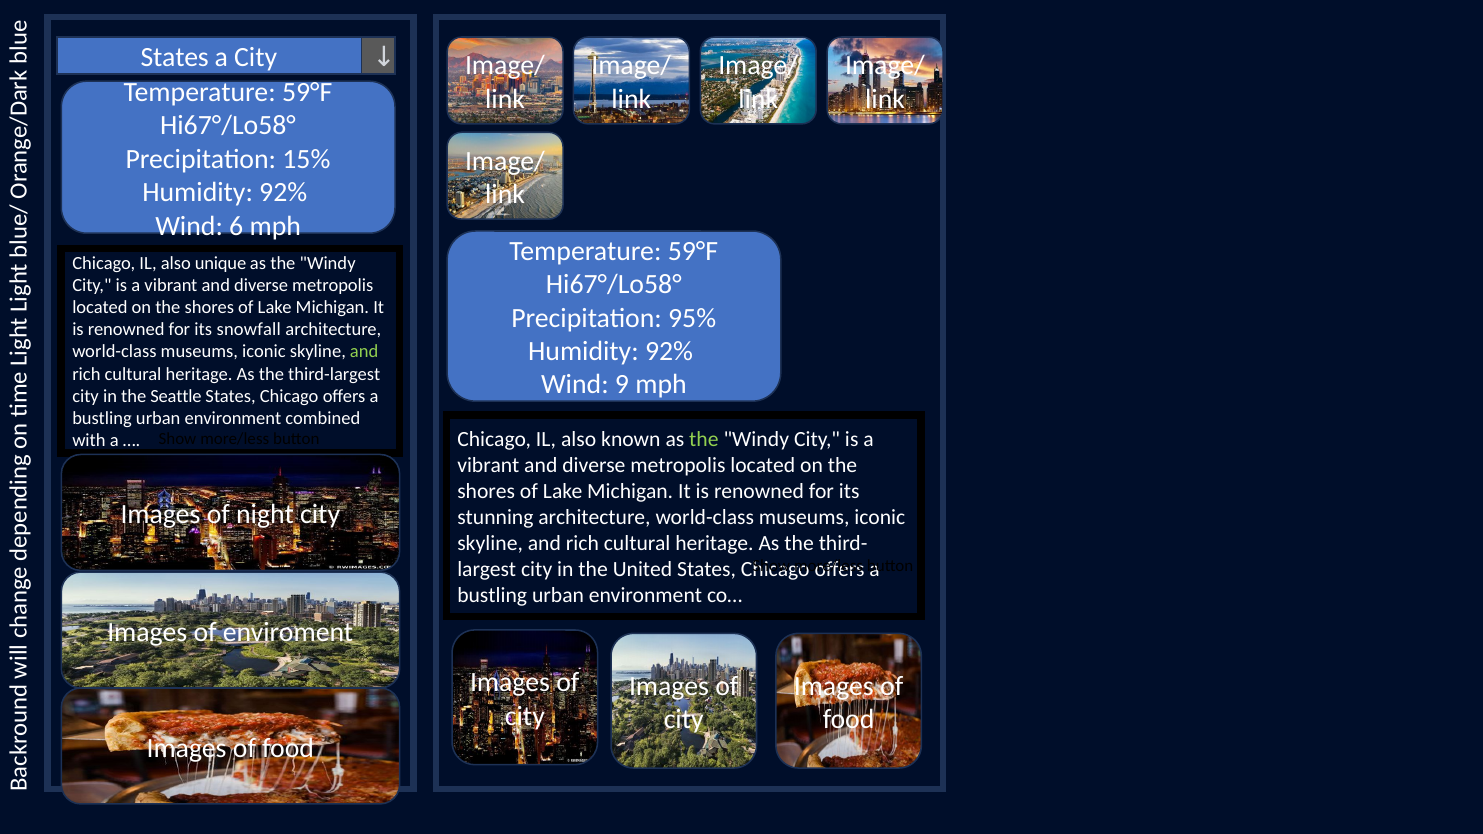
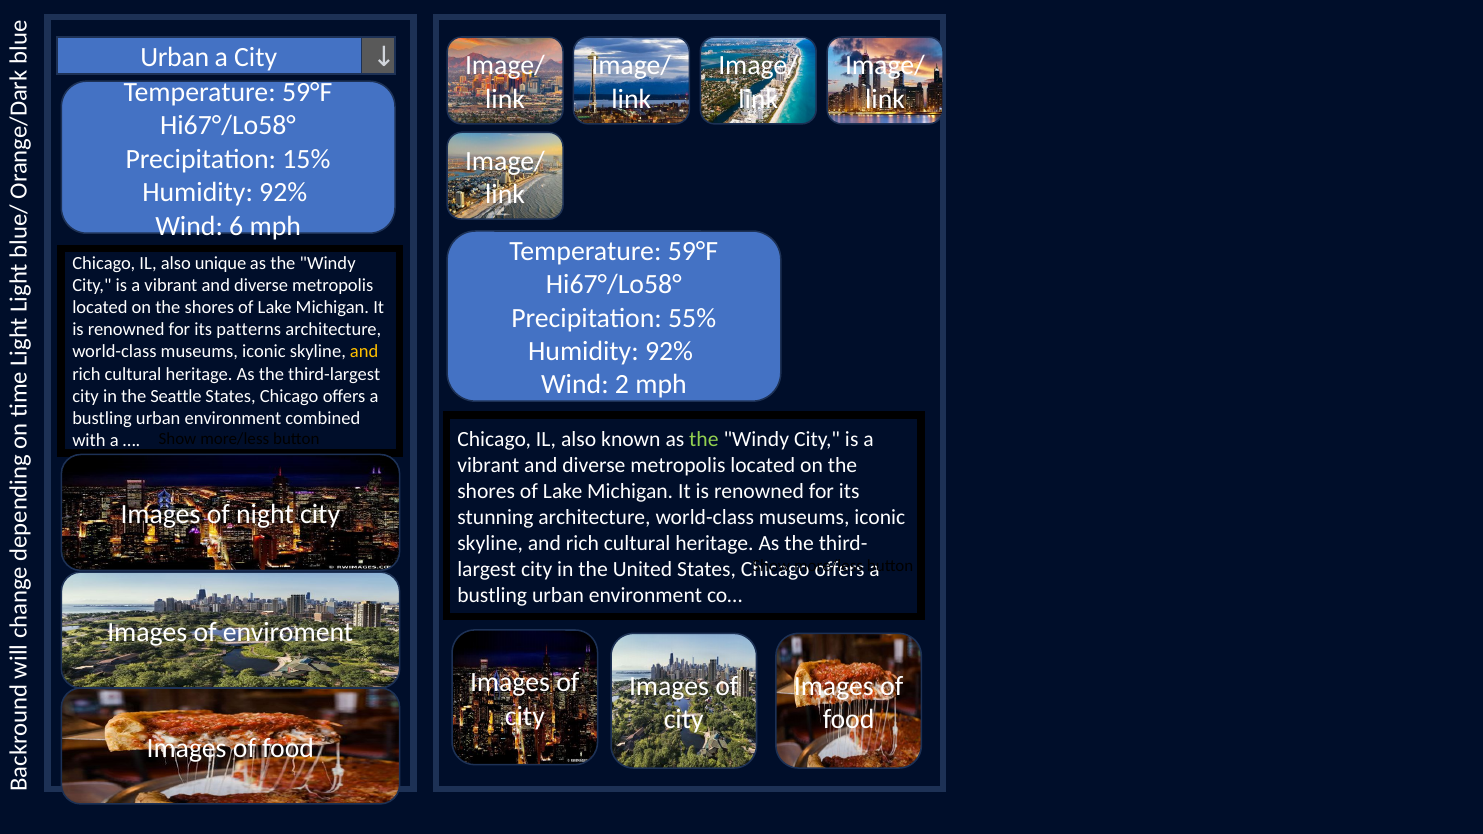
States at (175, 58): States -> Urban
95%: 95% -> 55%
snowfall: snowfall -> patterns
and at (364, 352) colour: light green -> yellow
9: 9 -> 2
